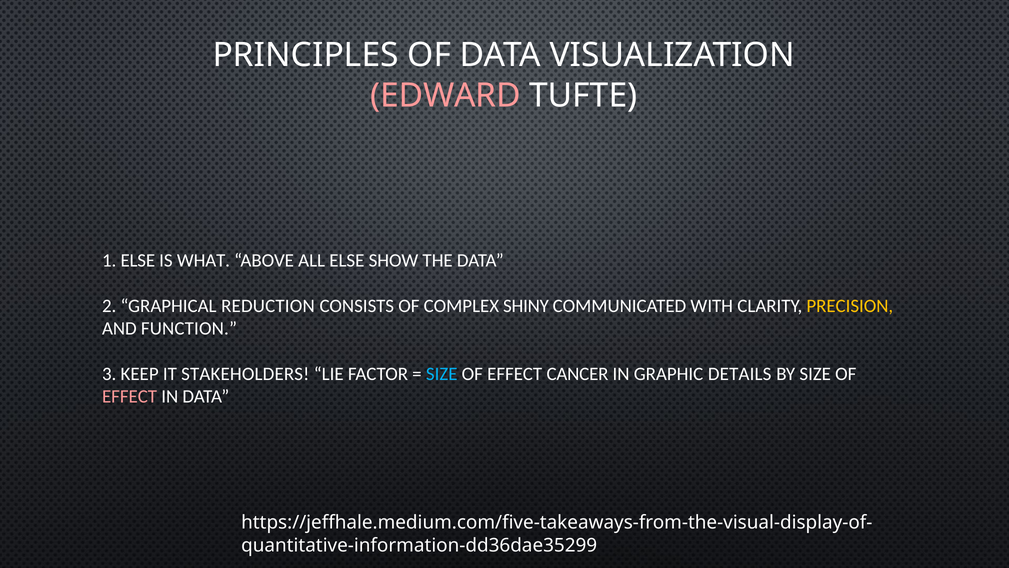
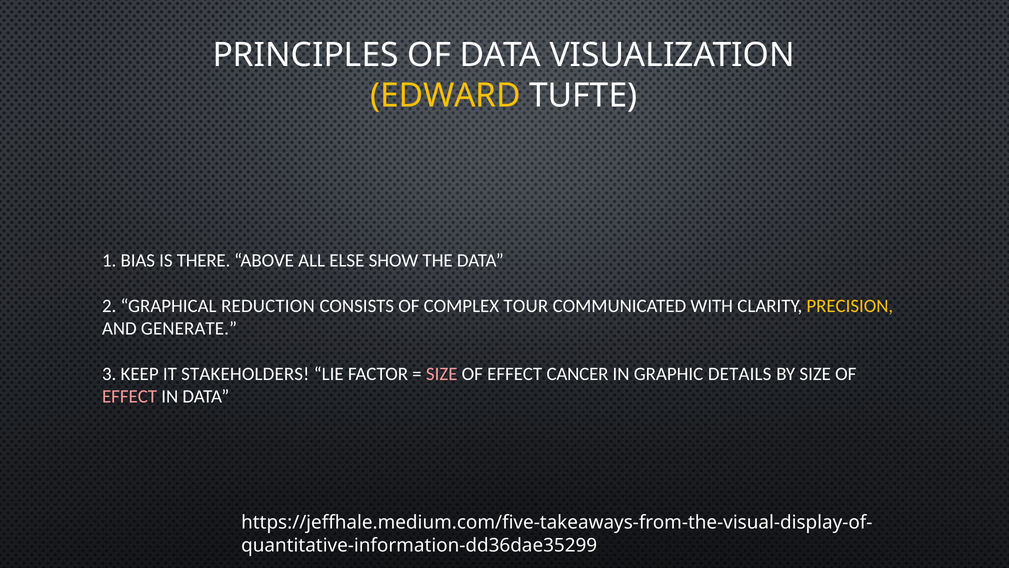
EDWARD colour: pink -> yellow
1 ELSE: ELSE -> BIAS
WHAT: WHAT -> THERE
SHINY: SHINY -> TOUR
FUNCTION: FUNCTION -> GENERATE
SIZE at (442, 374) colour: light blue -> pink
